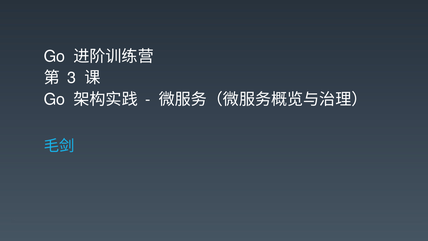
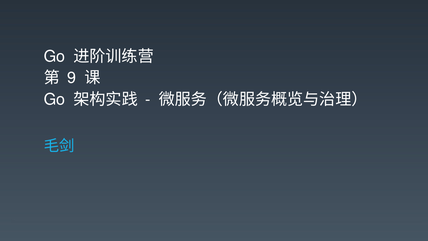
3: 3 -> 9
